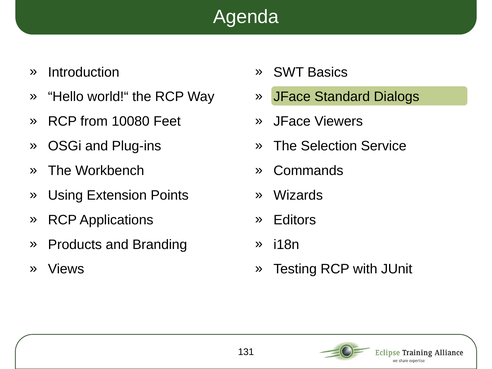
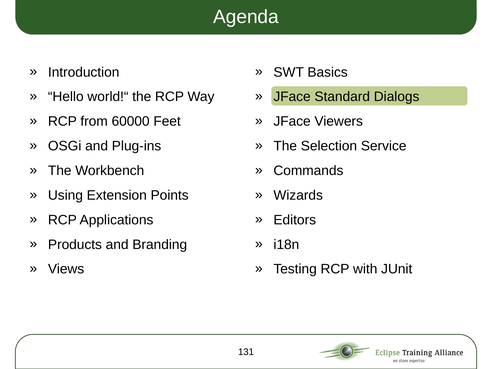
10080: 10080 -> 60000
